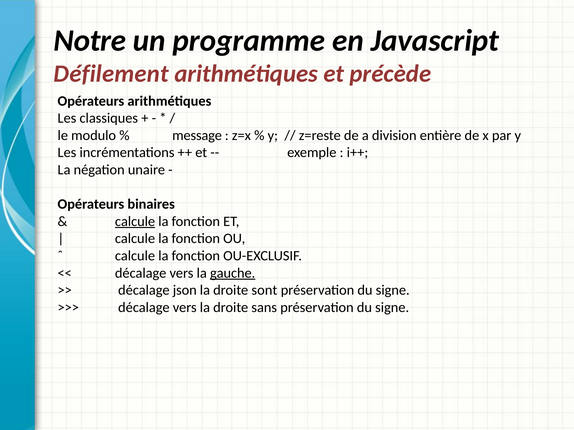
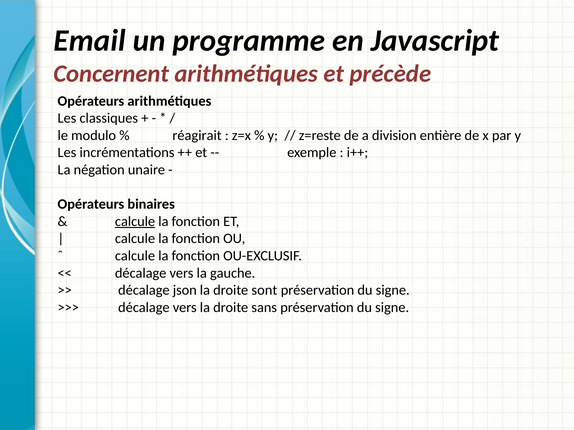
Notre: Notre -> Email
Défilement: Défilement -> Concernent
message: message -> réagirait
gauche underline: present -> none
